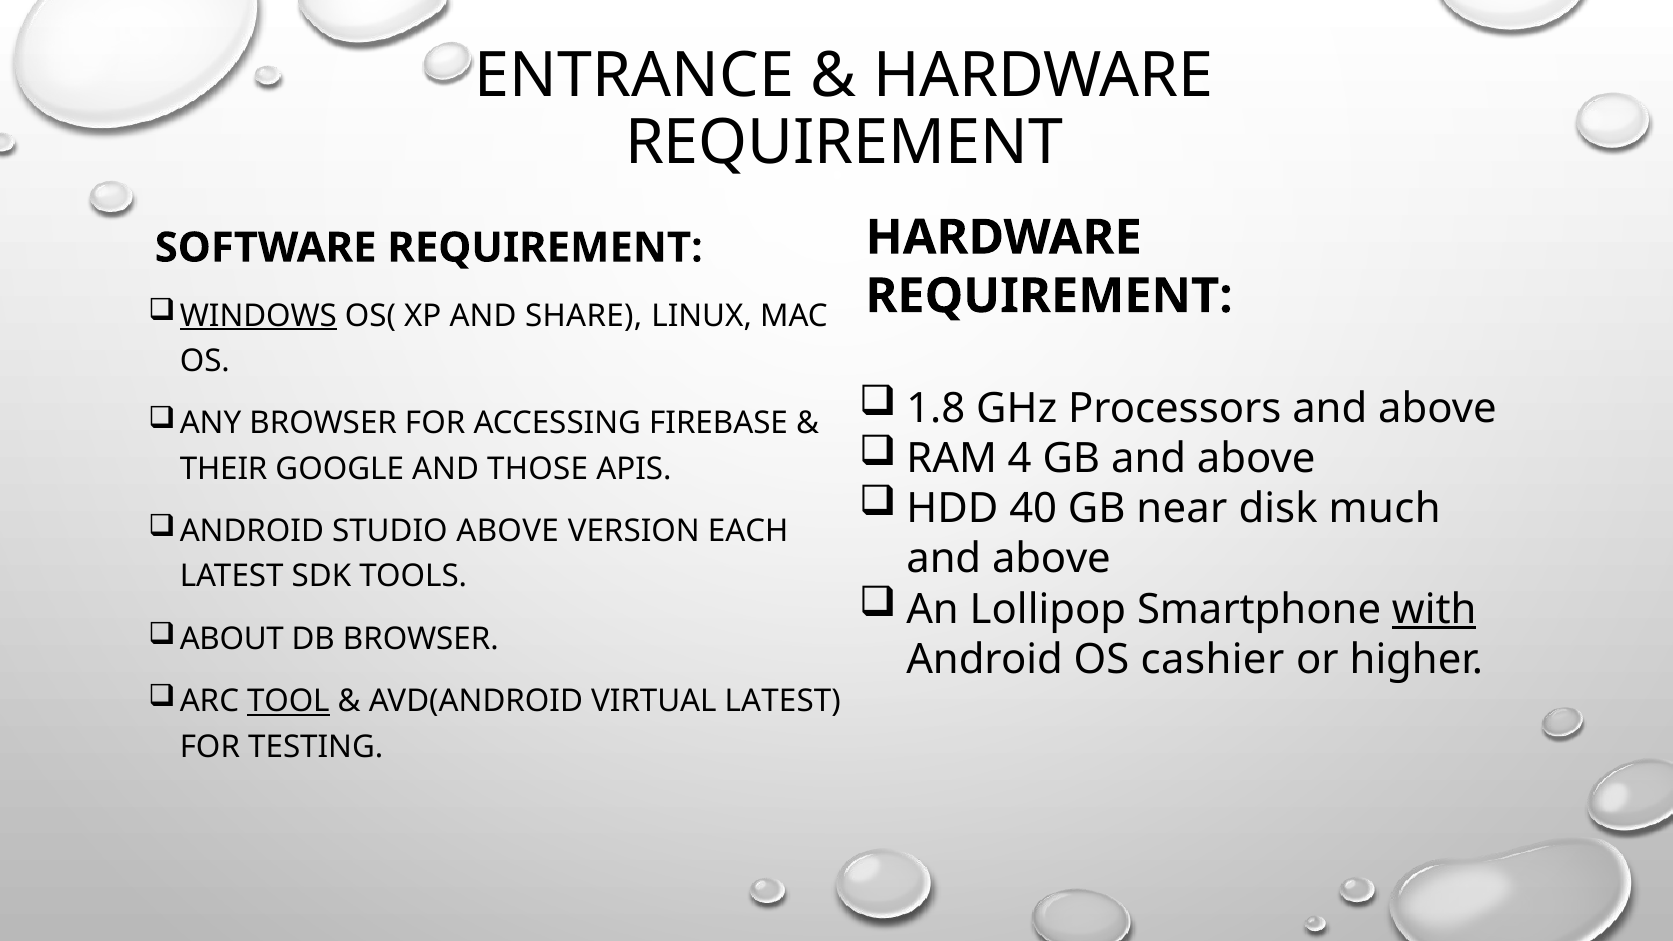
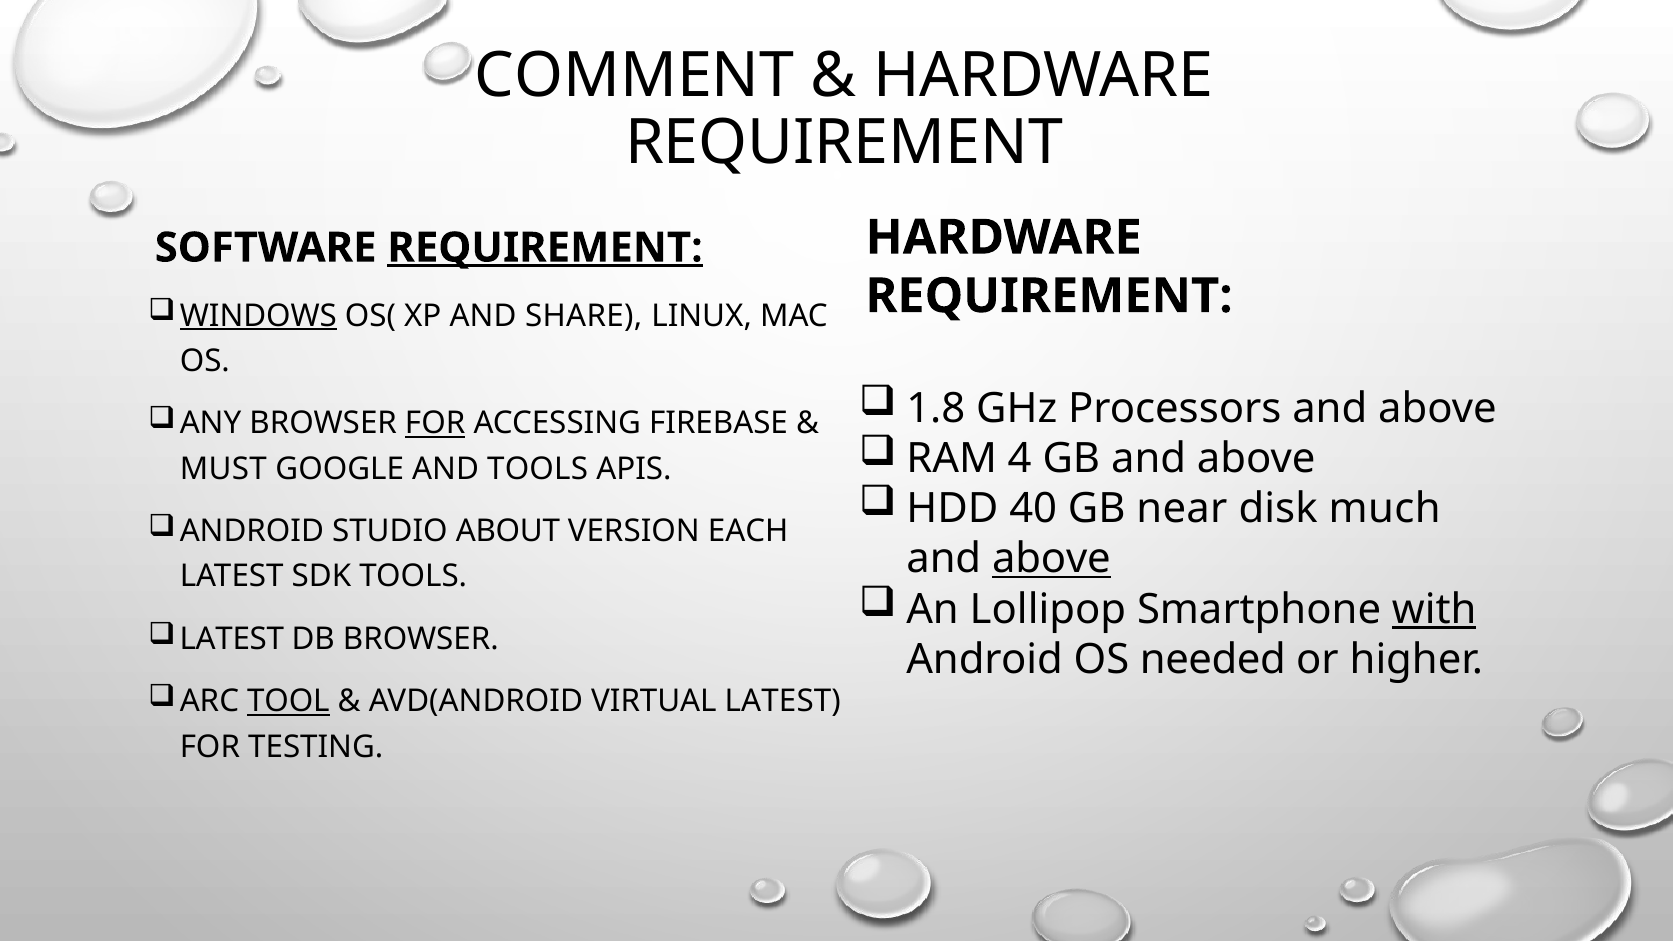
ENTRANCE: ENTRANCE -> COMMENT
REQUIREMENT at (545, 248) underline: none -> present
FOR at (435, 424) underline: none -> present
THEIR: THEIR -> MUST
AND THOSE: THOSE -> TOOLS
STUDIO ABOVE: ABOVE -> ABOUT
above at (1051, 559) underline: none -> present
ABOUT at (232, 639): ABOUT -> LATEST
cashier: cashier -> needed
